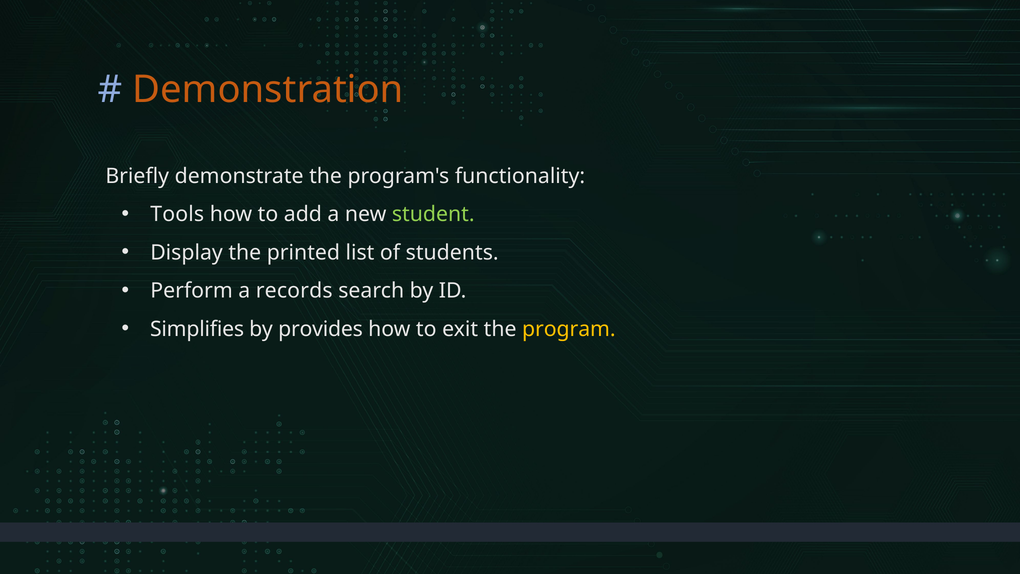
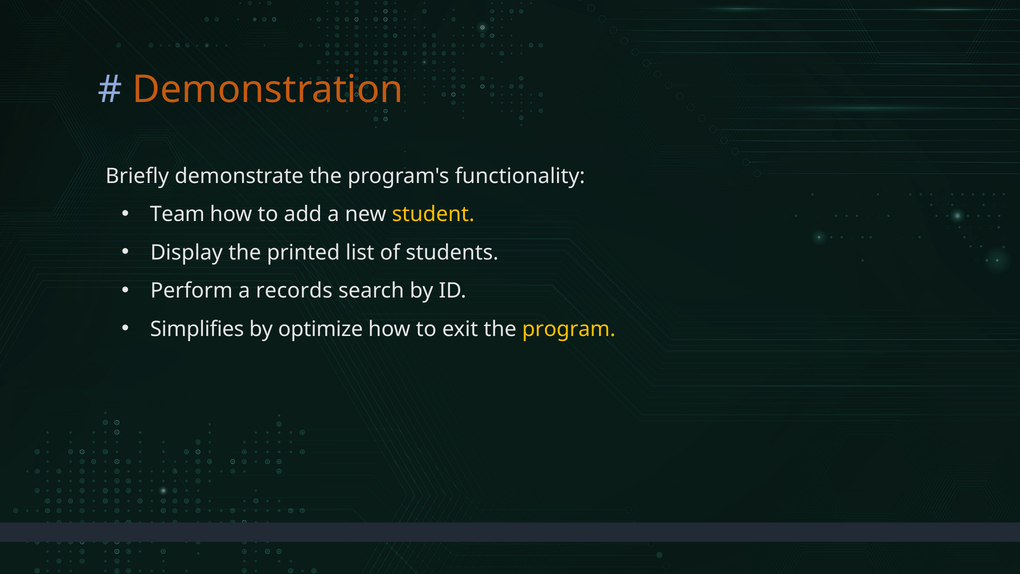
Tools: Tools -> Team
student colour: light green -> yellow
provides: provides -> optimize
